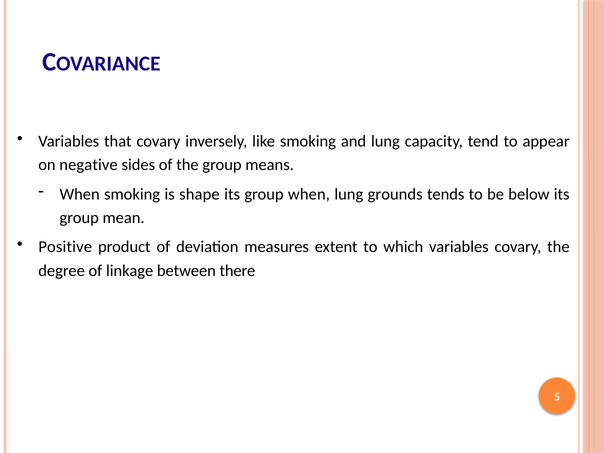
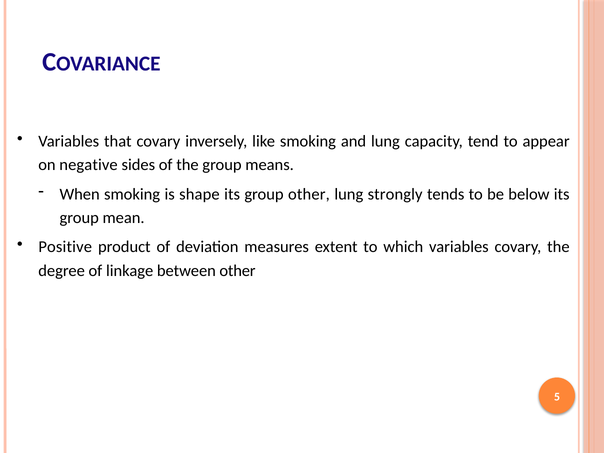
group when: when -> other
grounds: grounds -> strongly
between there: there -> other
